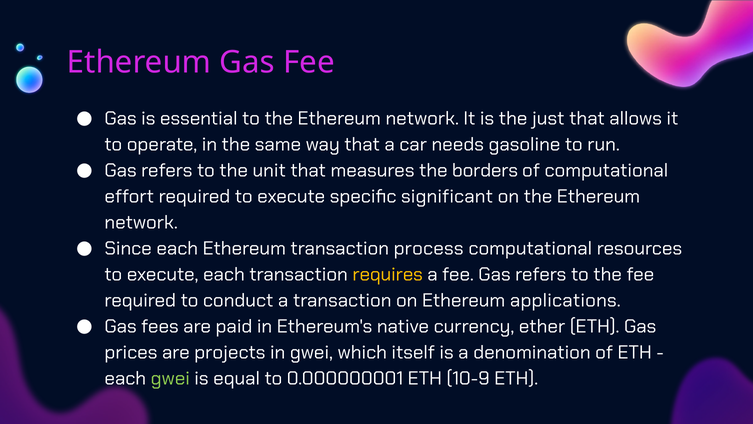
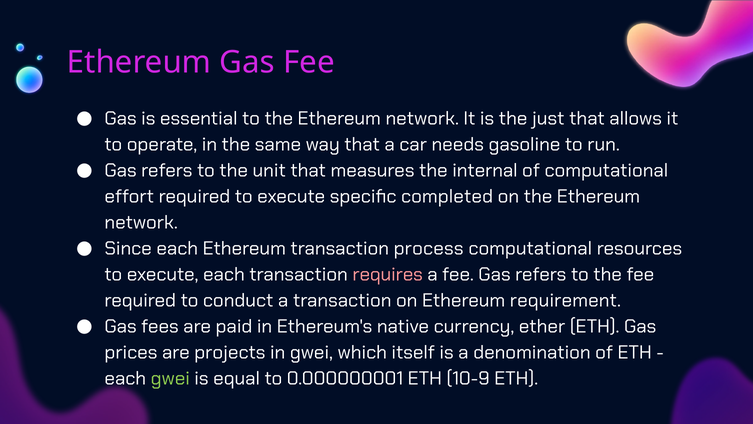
borders: borders -> internal
significant: significant -> completed
requires colour: yellow -> pink
applications: applications -> requirement
